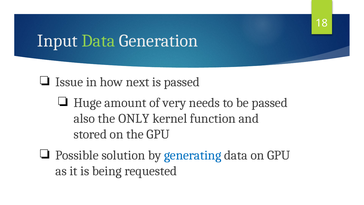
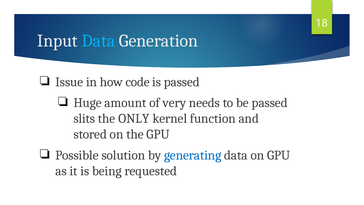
Data at (98, 41) colour: light green -> light blue
next: next -> code
also: also -> slits
